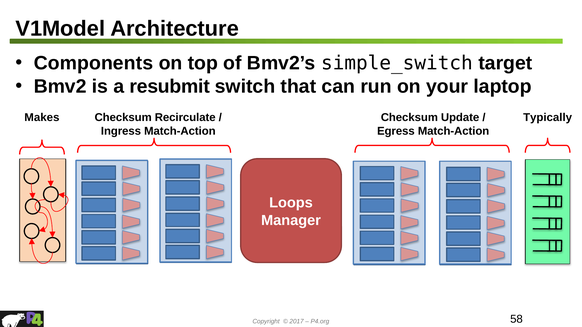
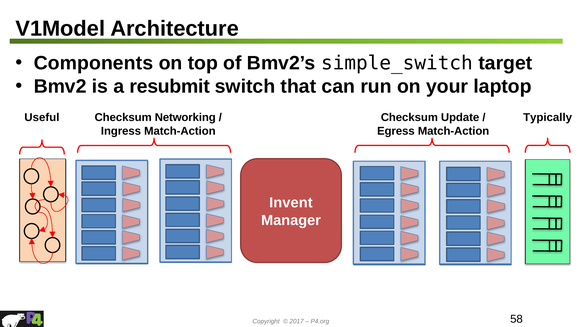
Makes: Makes -> Useful
Recirculate: Recirculate -> Networking
Loops: Loops -> Invent
